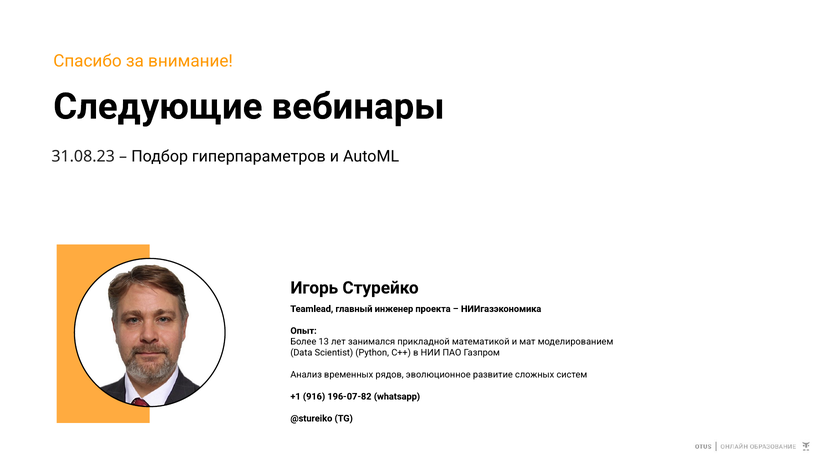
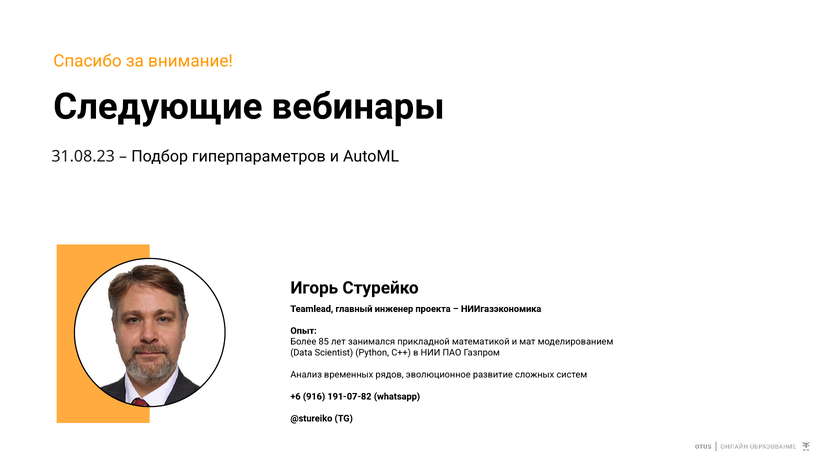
13: 13 -> 85
+1: +1 -> +6
196-07-82: 196-07-82 -> 191-07-82
